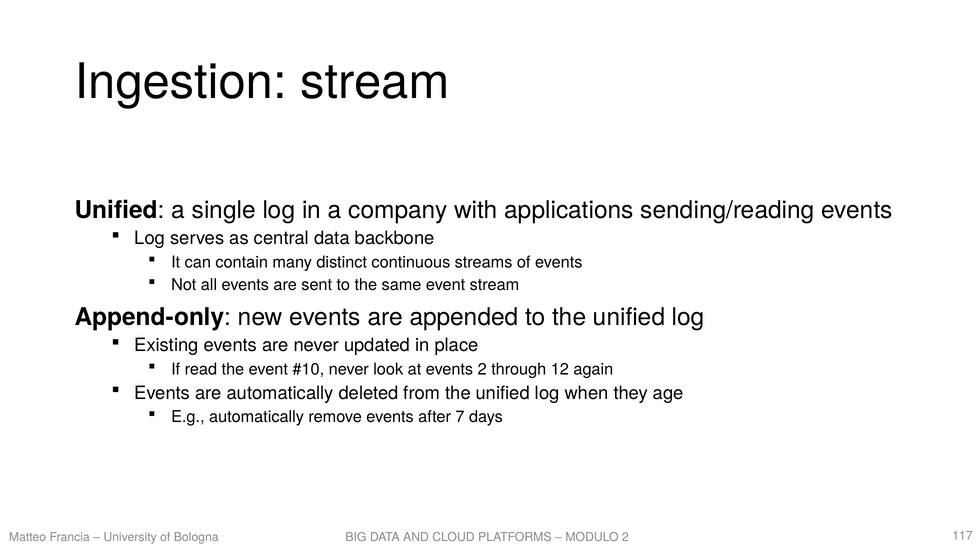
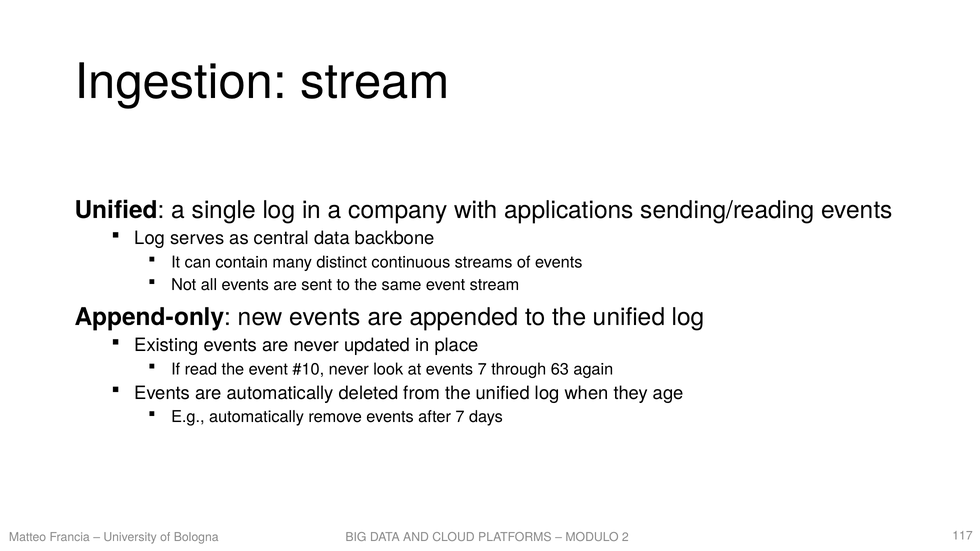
events 2: 2 -> 7
12: 12 -> 63
